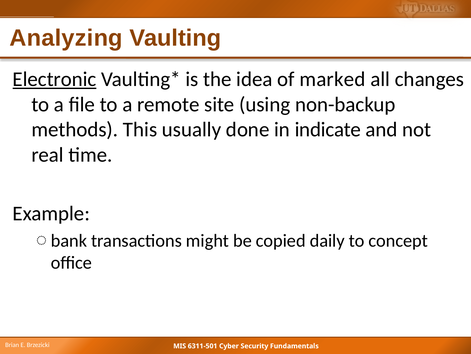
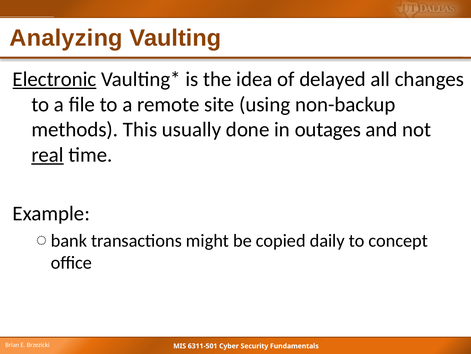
marked: marked -> delayed
indicate: indicate -> outages
real underline: none -> present
